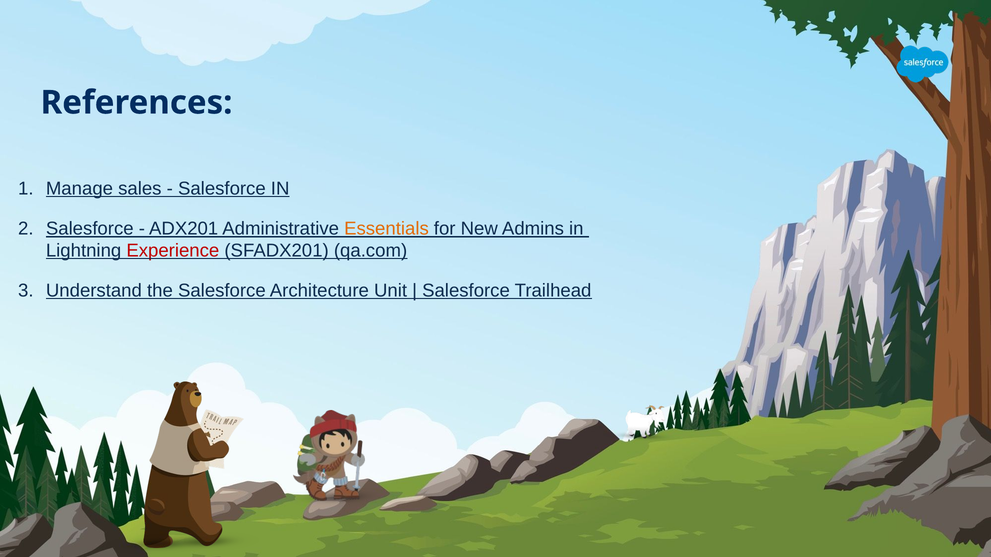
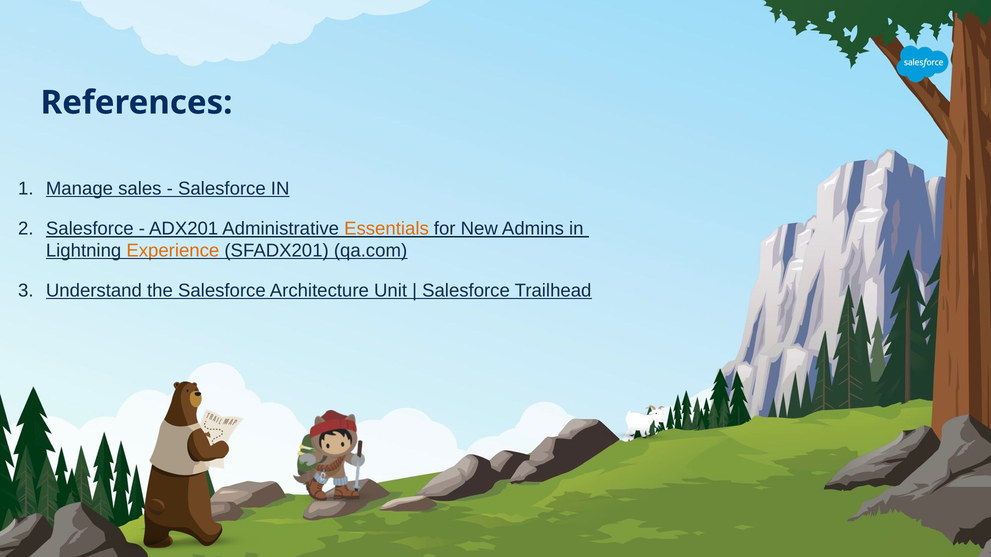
Experience colour: red -> orange
